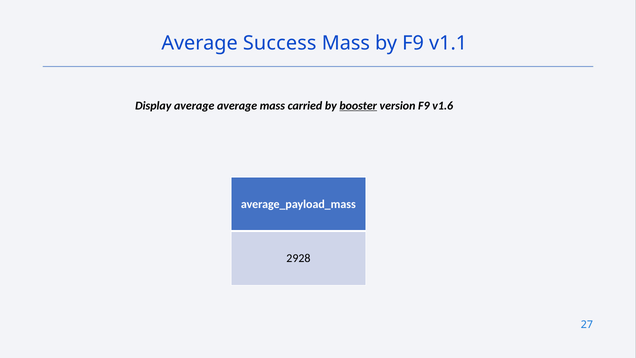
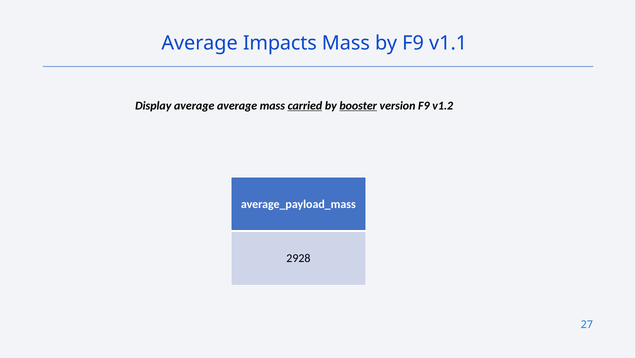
Success: Success -> Impacts
carried underline: none -> present
v1.6: v1.6 -> v1.2
